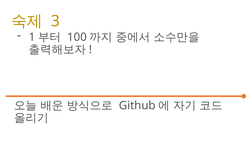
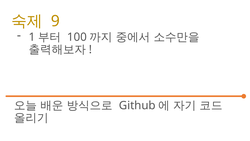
3: 3 -> 9
